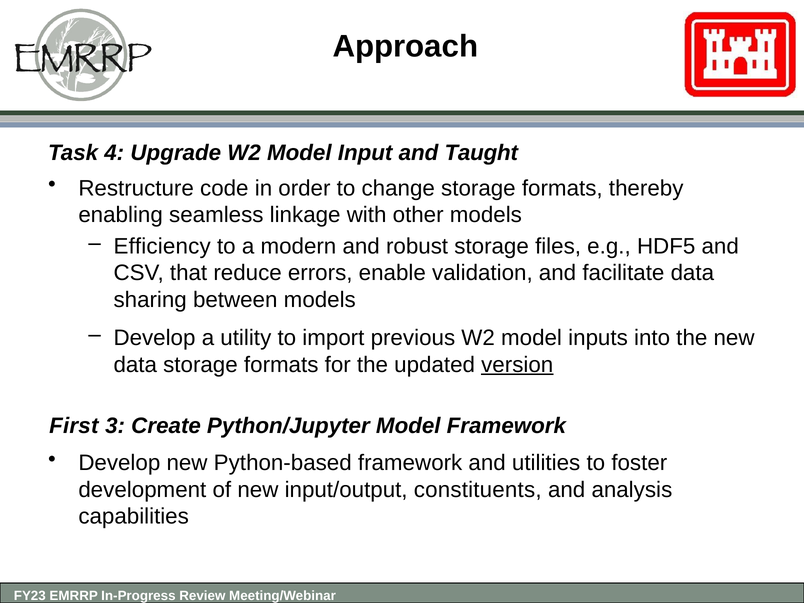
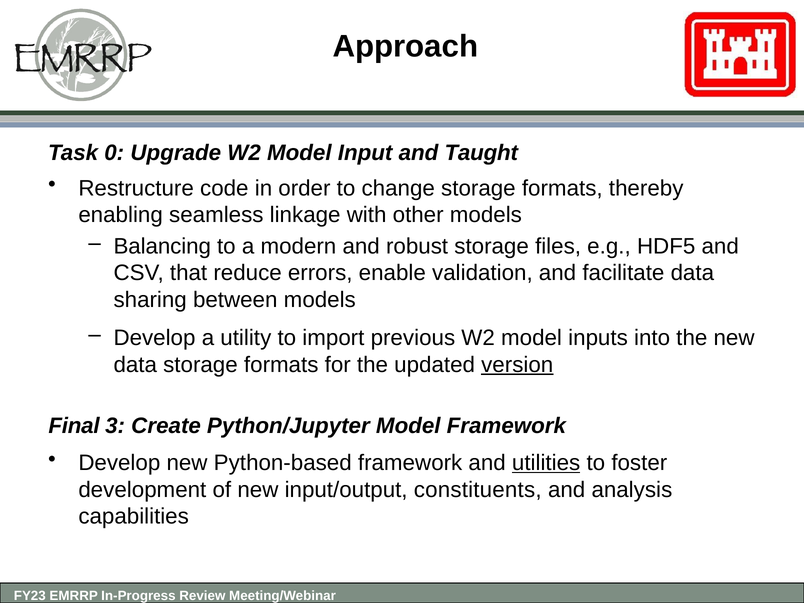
4: 4 -> 0
Efficiency: Efficiency -> Balancing
First: First -> Final
utilities underline: none -> present
